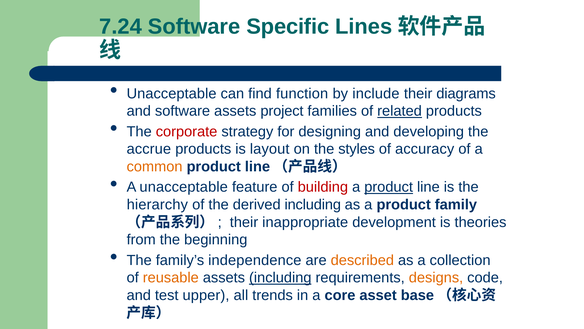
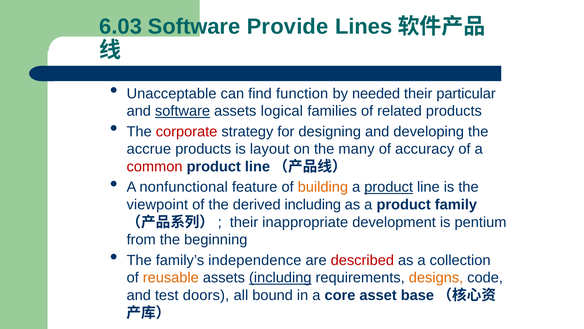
7.24: 7.24 -> 6.03
Specific: Specific -> Provide
include: include -> needed
diagrams: diagrams -> particular
software at (183, 111) underline: none -> present
project: project -> logical
related underline: present -> none
styles: styles -> many
common colour: orange -> red
A unacceptable: unacceptable -> nonfunctional
building colour: red -> orange
hierarchy: hierarchy -> viewpoint
theories: theories -> pentium
described colour: orange -> red
upper: upper -> doors
trends: trends -> bound
